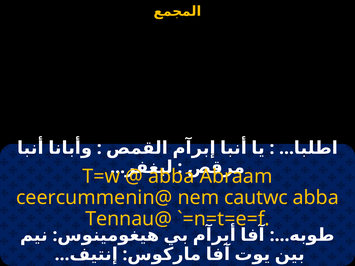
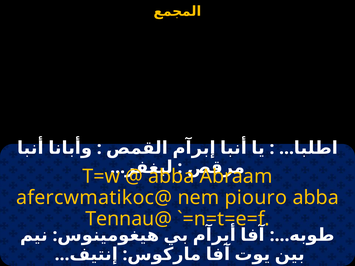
ceercummenin@: ceercummenin@ -> afercwmatikoc@
cautwc: cautwc -> piouro
